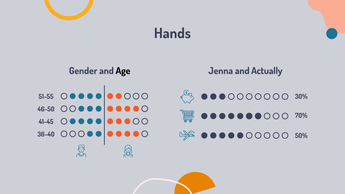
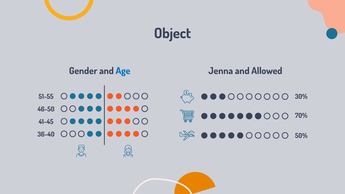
Hands: Hands -> Object
Age colour: black -> blue
Actually: Actually -> Allowed
